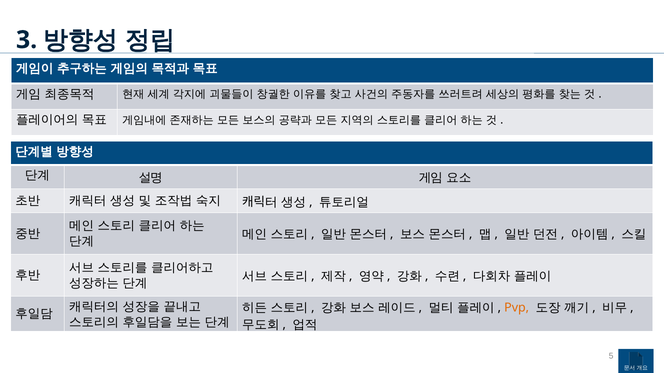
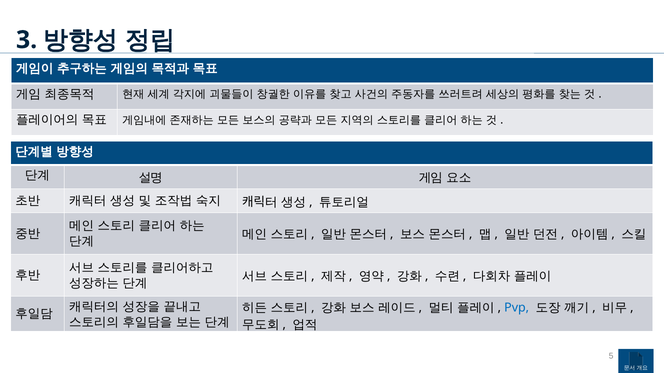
Pvp colour: orange -> blue
